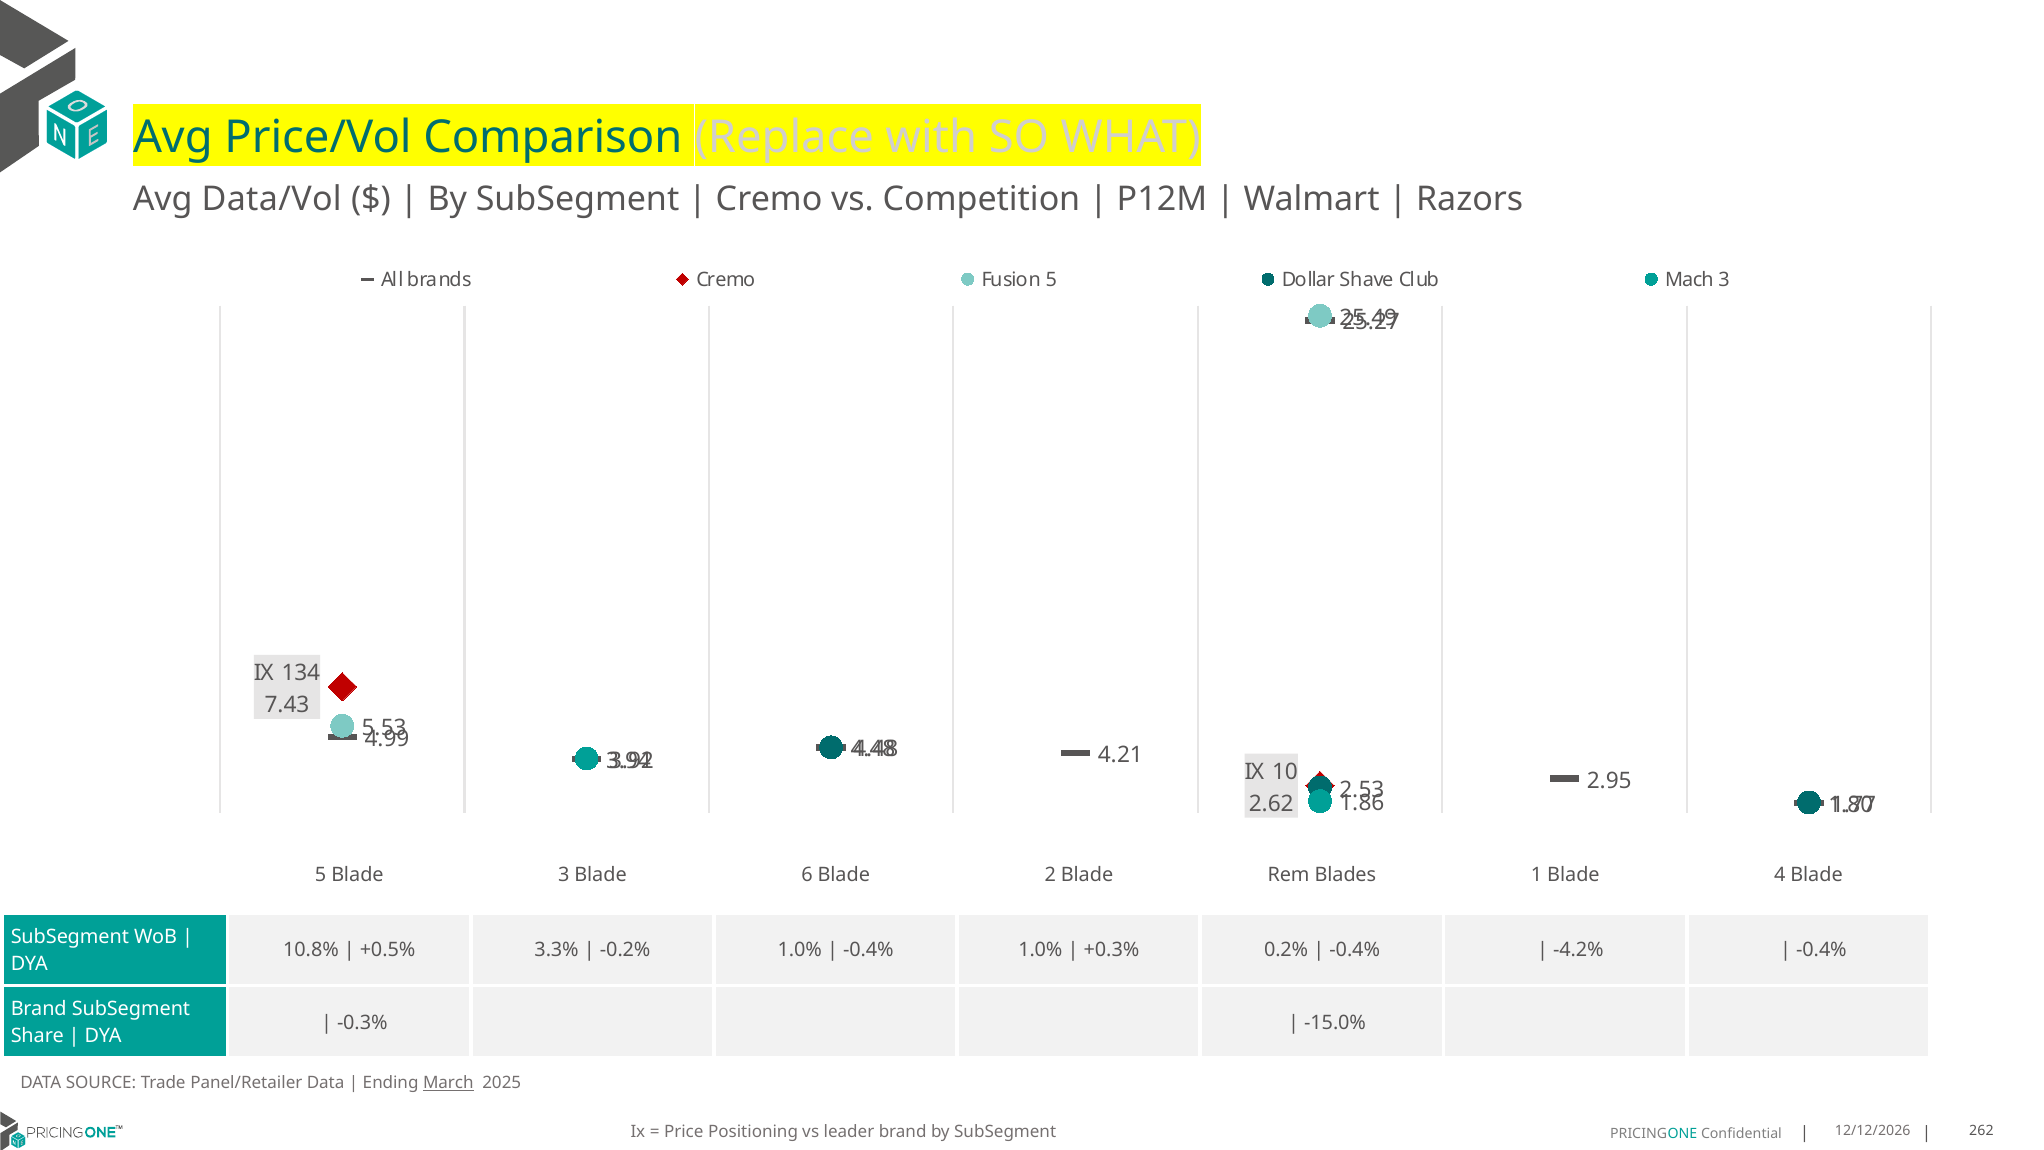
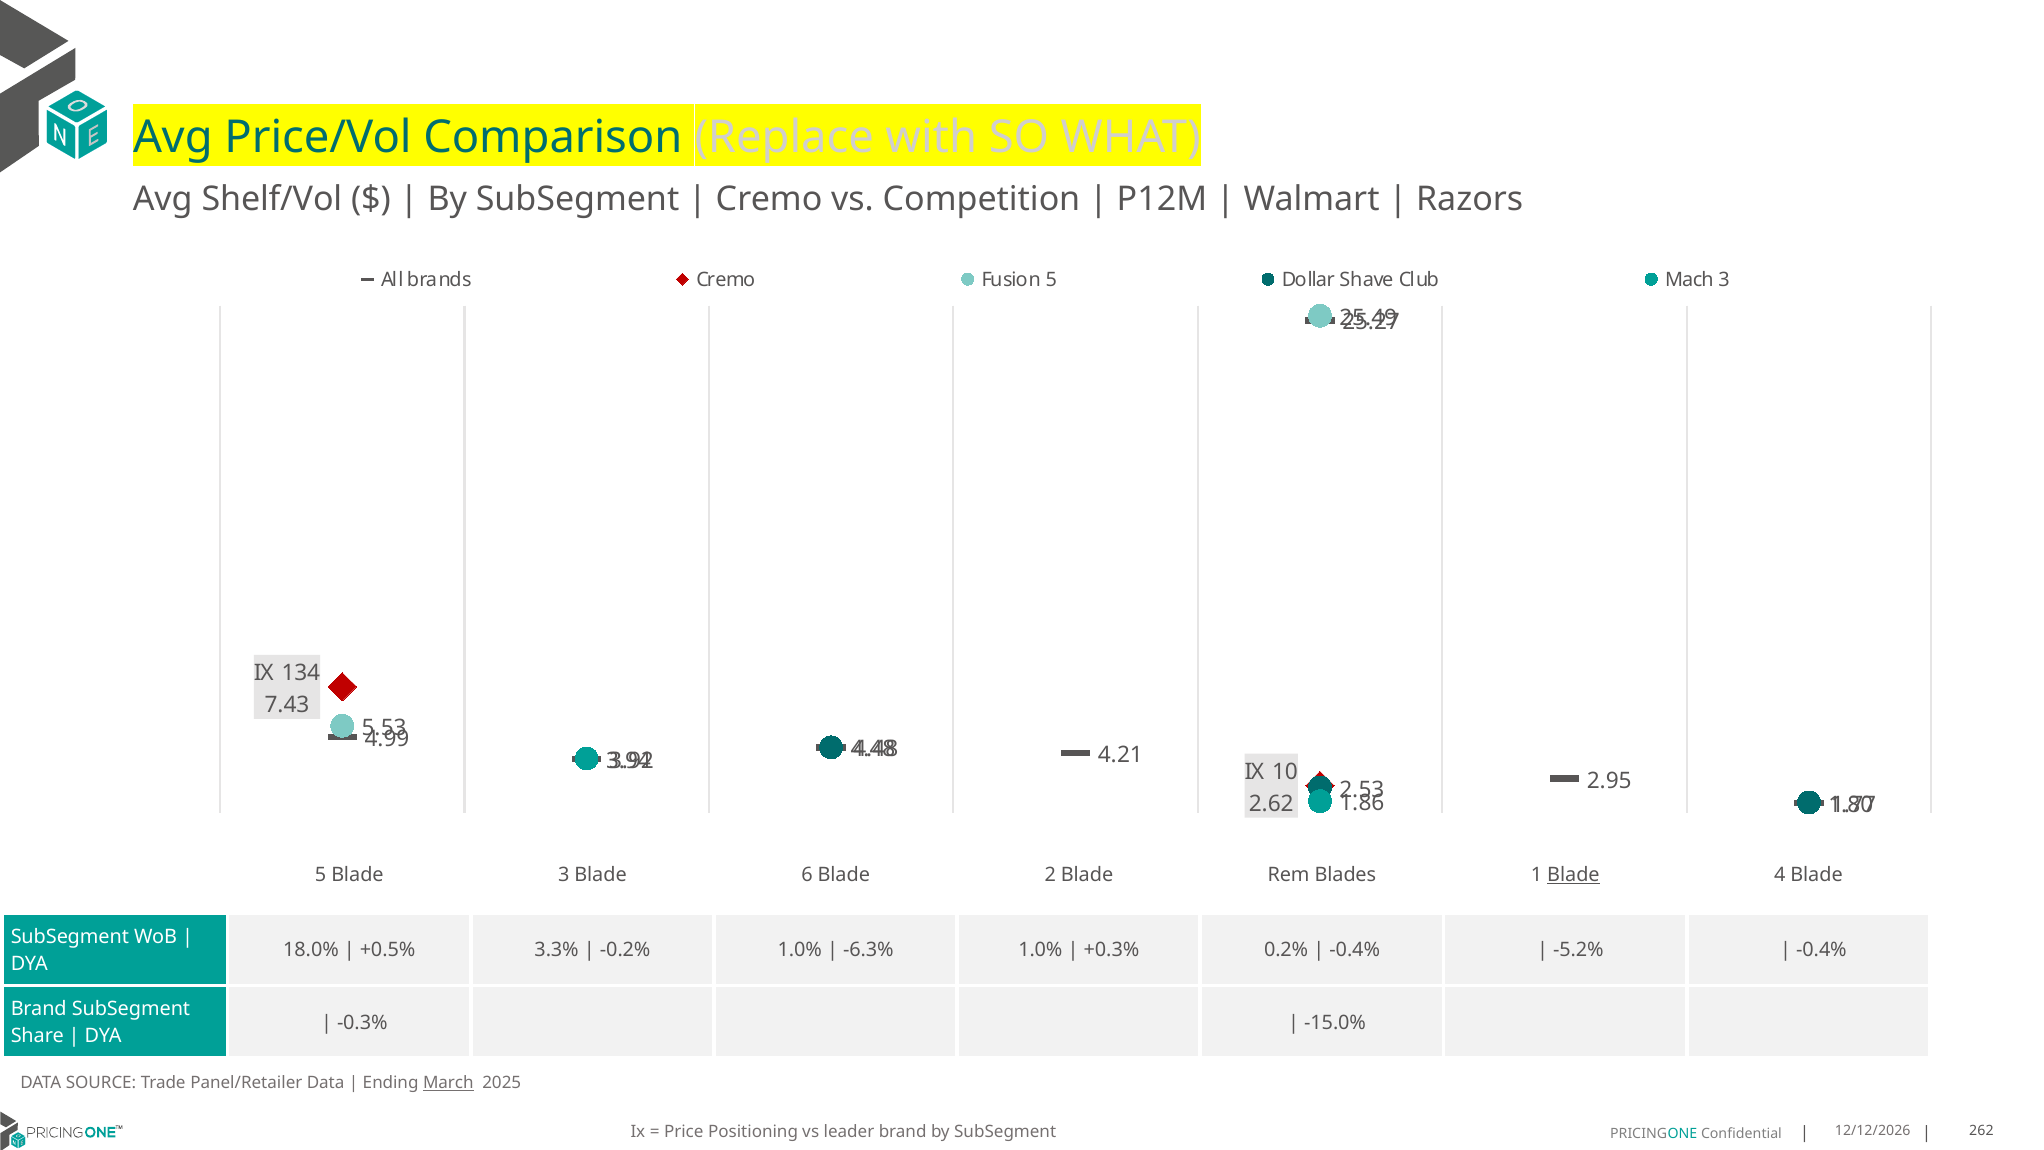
Data/Vol: Data/Vol -> Shelf/Vol
Blade at (1573, 875) underline: none -> present
10.8%: 10.8% -> 18.0%
-0.4% at (868, 950): -0.4% -> -6.3%
-4.2%: -4.2% -> -5.2%
